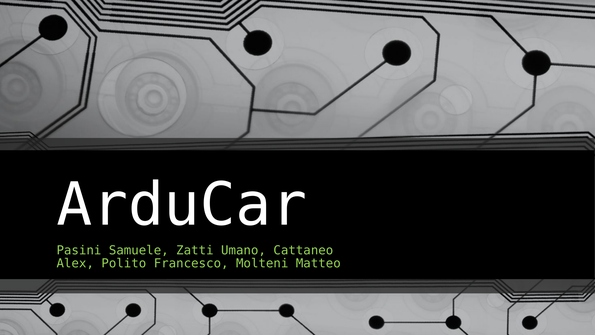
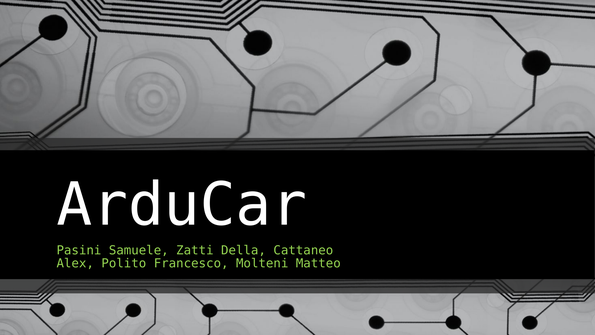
Umano: Umano -> Della
